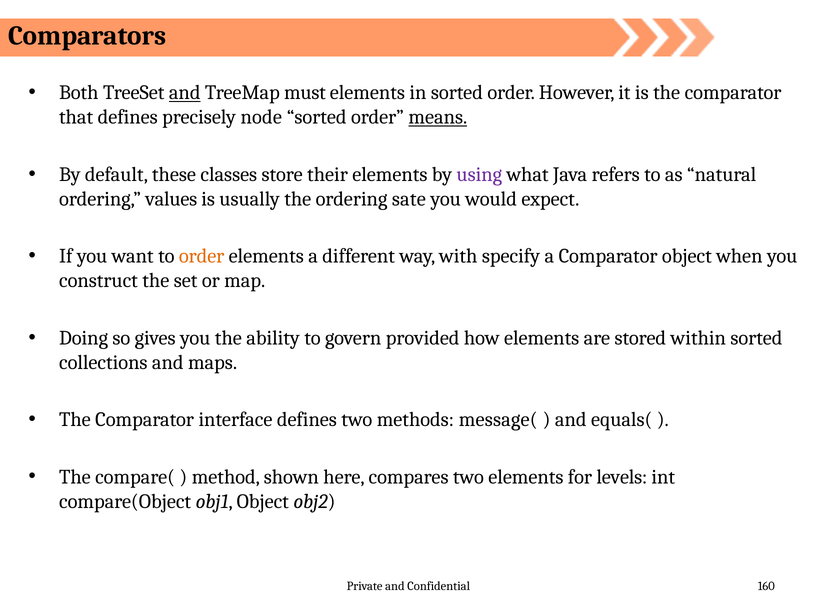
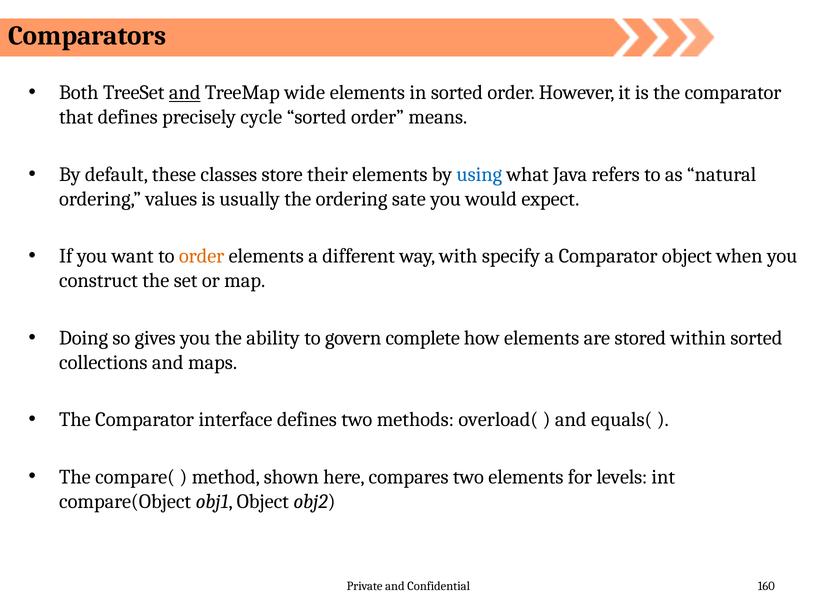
must: must -> wide
node: node -> cycle
means underline: present -> none
using colour: purple -> blue
provided: provided -> complete
message(: message( -> overload(
